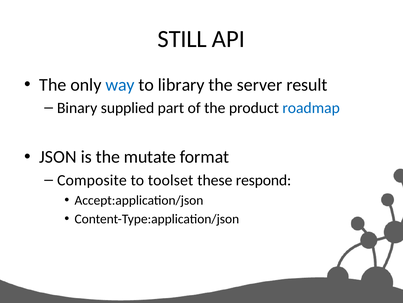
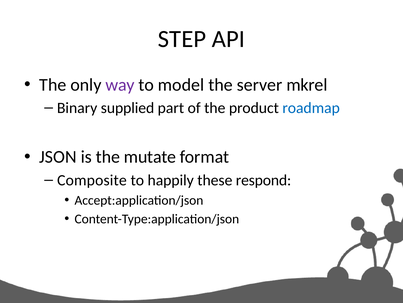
STILL: STILL -> STEP
way colour: blue -> purple
library: library -> model
result: result -> mkrel
toolset: toolset -> happily
